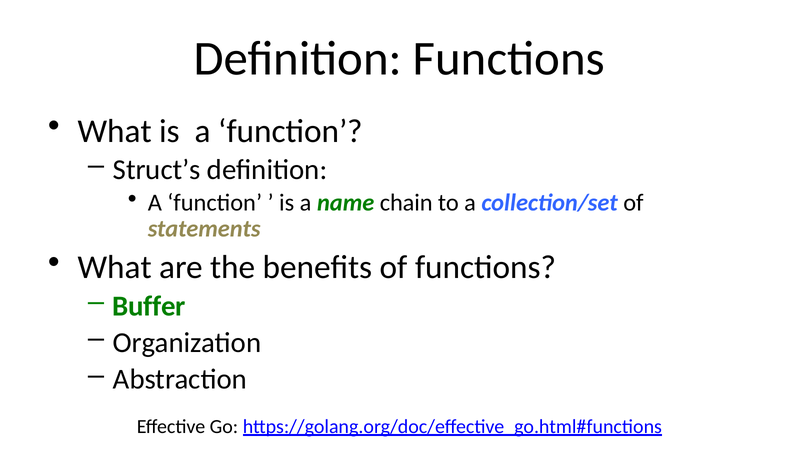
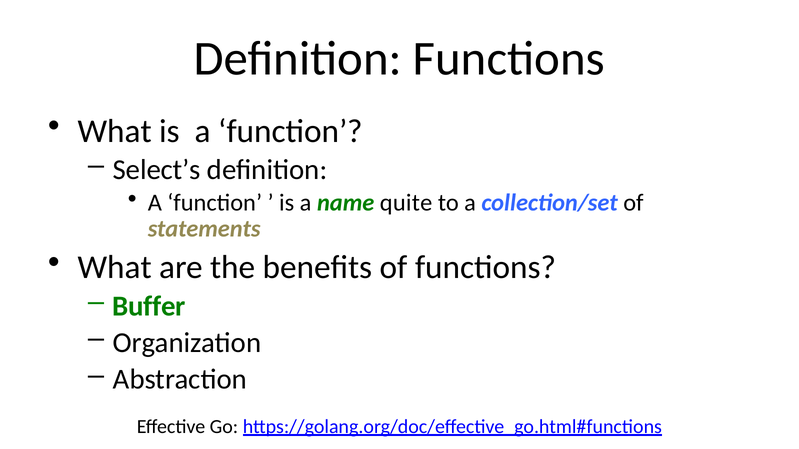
Struct’s: Struct’s -> Select’s
chain: chain -> quite
